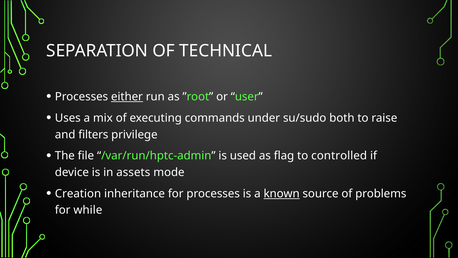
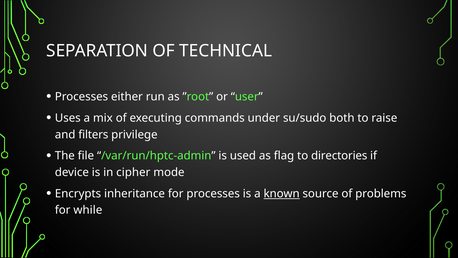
either underline: present -> none
controlled: controlled -> directories
assets: assets -> cipher
Creation: Creation -> Encrypts
